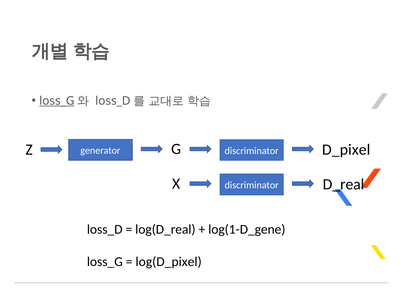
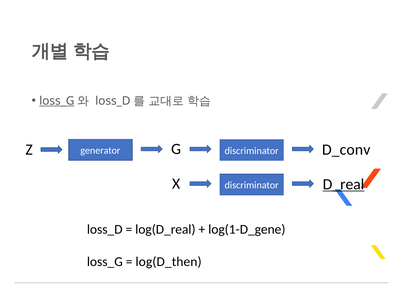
D_pixel: D_pixel -> D_conv
D_real underline: none -> present
log(D_pixel: log(D_pixel -> log(D_then
